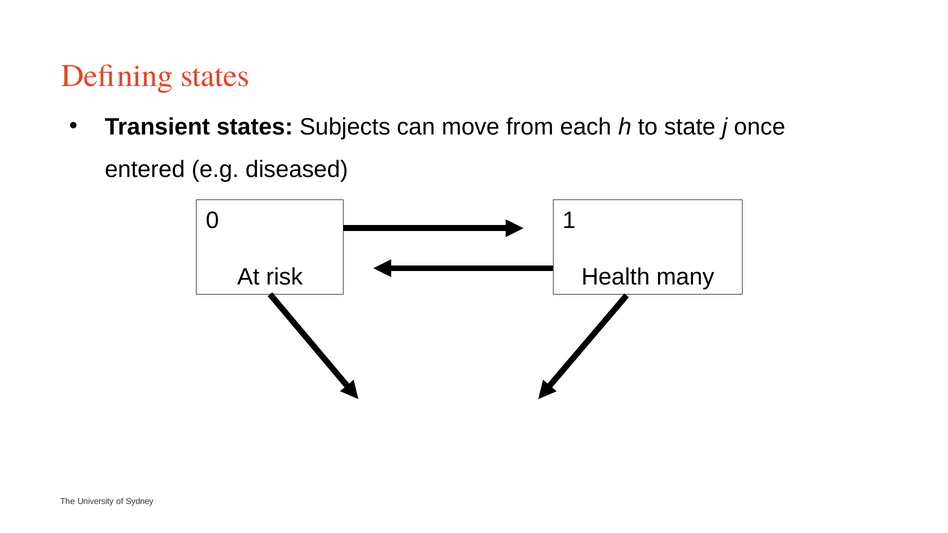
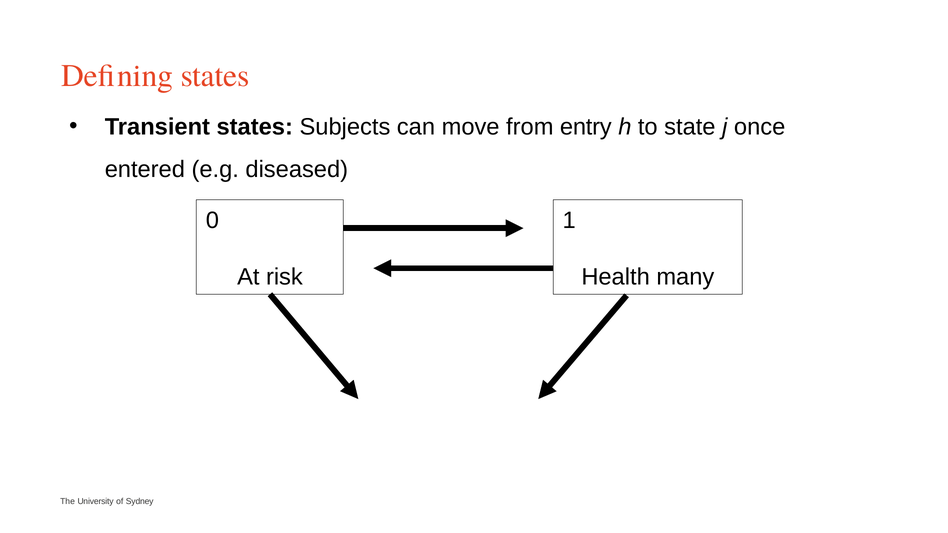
each: each -> entry
